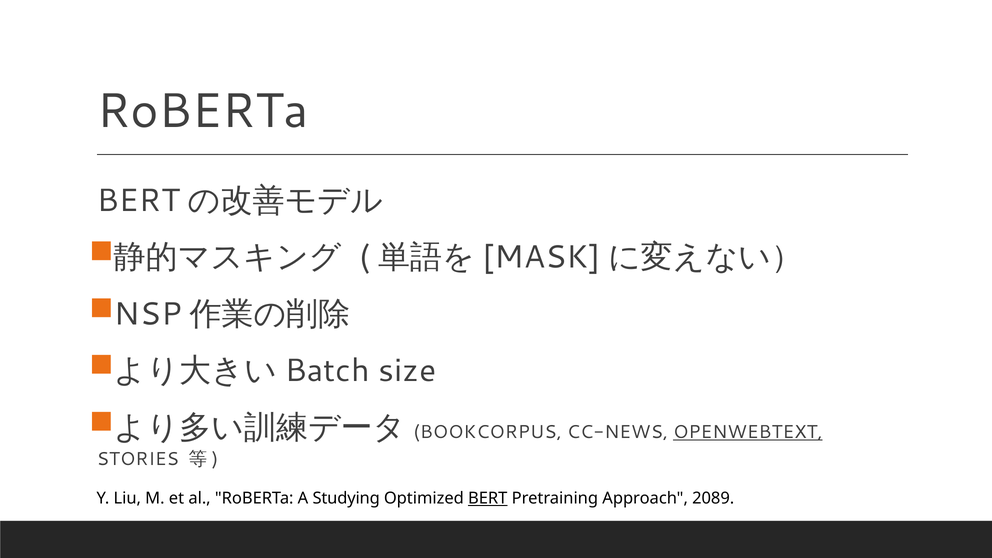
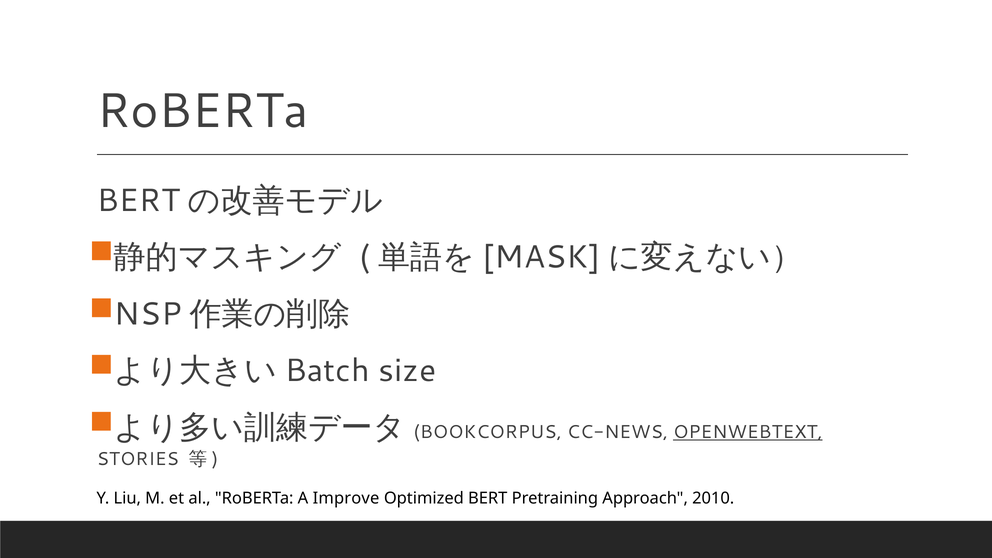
Studying: Studying -> Improve
BERT underline: present -> none
2089: 2089 -> 2010
